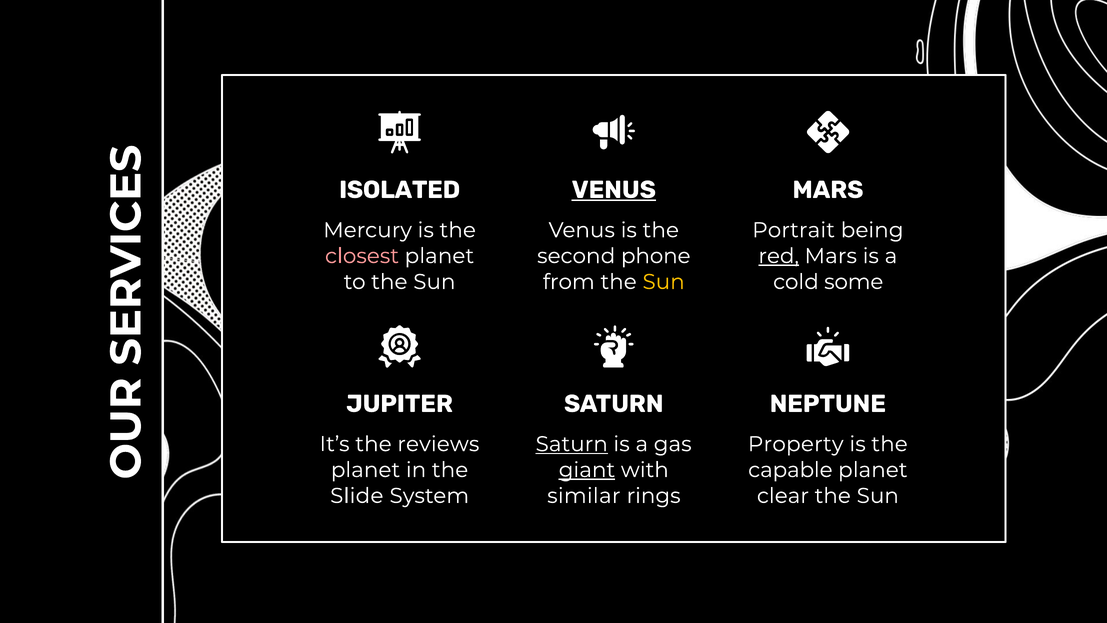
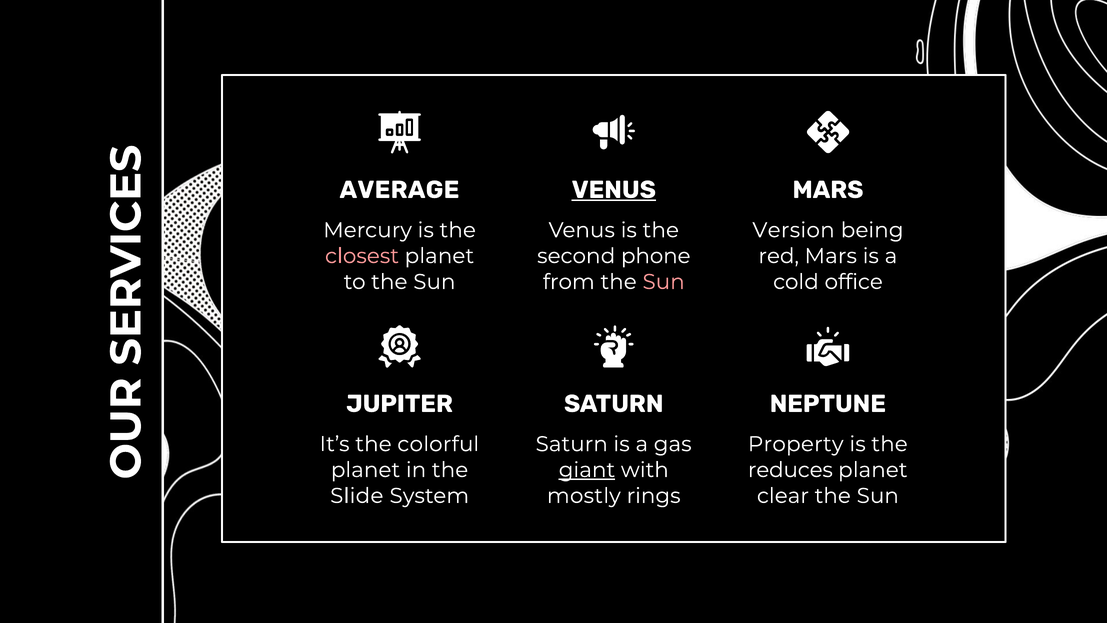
ISOLATED: ISOLATED -> AVERAGE
Portrait: Portrait -> Version
red underline: present -> none
Sun at (664, 282) colour: yellow -> pink
some: some -> office
reviews: reviews -> colorful
Saturn at (572, 444) underline: present -> none
capable: capable -> reduces
similar: similar -> mostly
